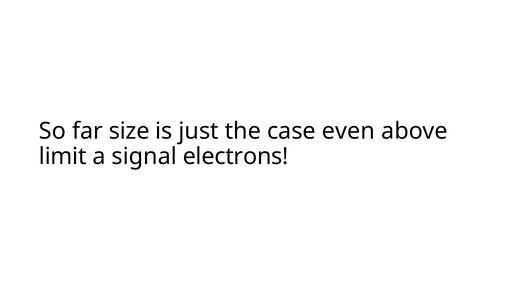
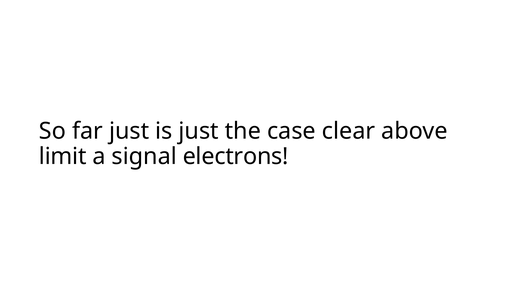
far size: size -> just
even: even -> clear
